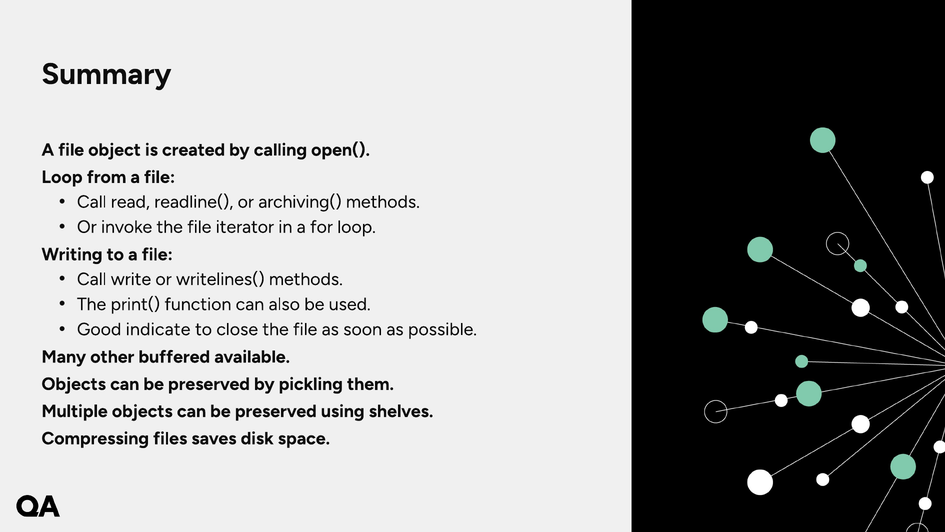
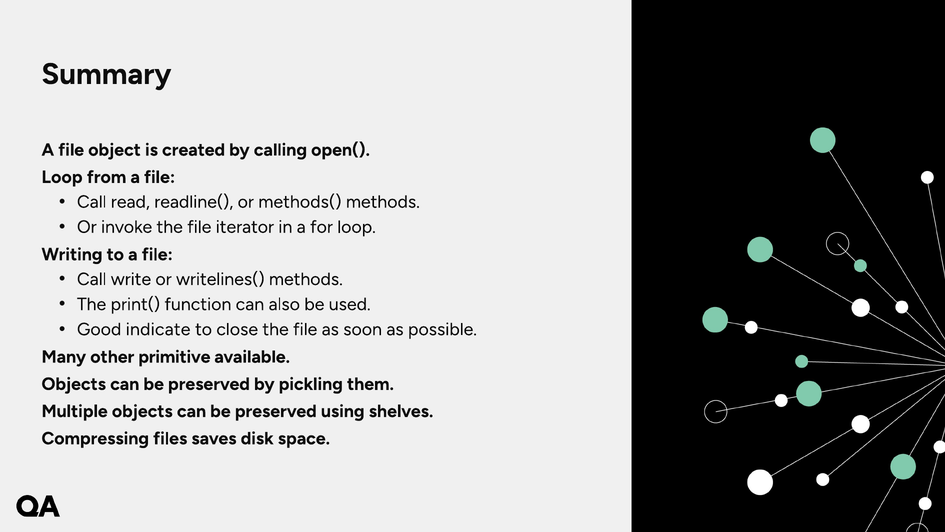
archiving(: archiving( -> methods(
buffered: buffered -> primitive
